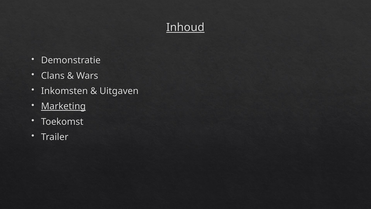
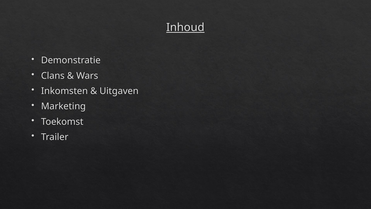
Marketing underline: present -> none
